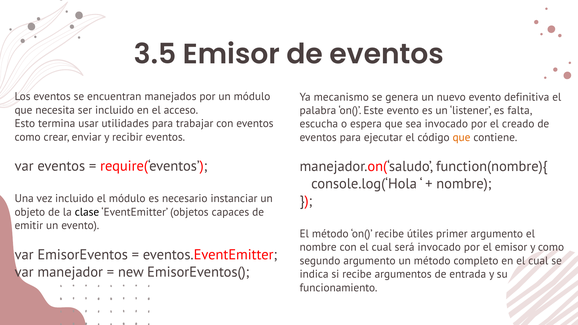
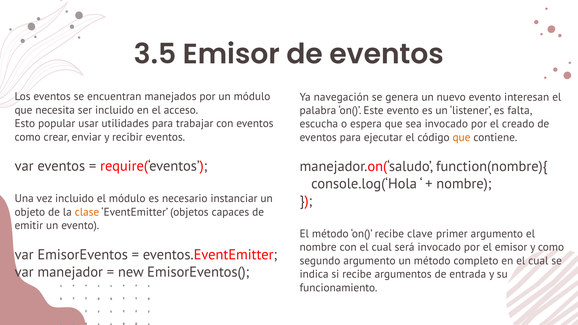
mecanismo: mecanismo -> navegación
definitiva: definitiva -> interesan
termina: termina -> popular
clase colour: black -> orange
útiles: útiles -> clave
